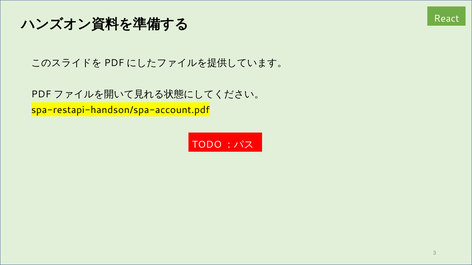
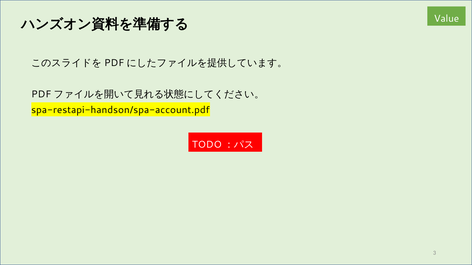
React: React -> Value
